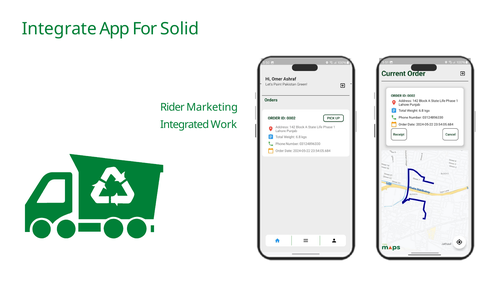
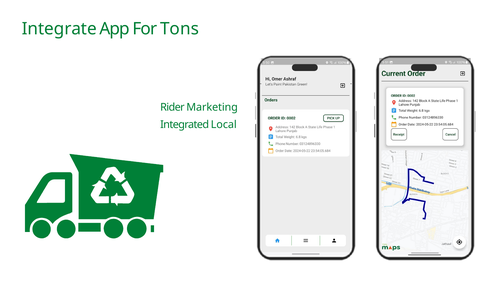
Solid: Solid -> Tons
Work: Work -> Local
